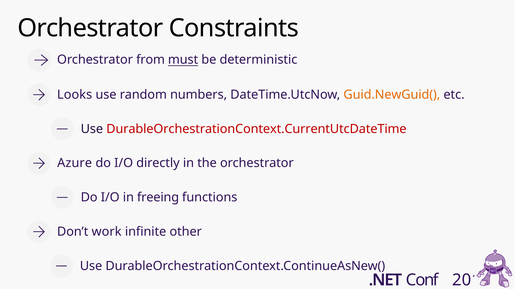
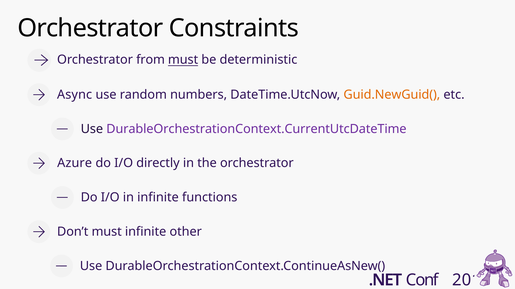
Looks: Looks -> Async
DurableOrchestrationContext.CurrentUtcDateTime colour: red -> purple
in freeing: freeing -> infinite
Don’t work: work -> must
